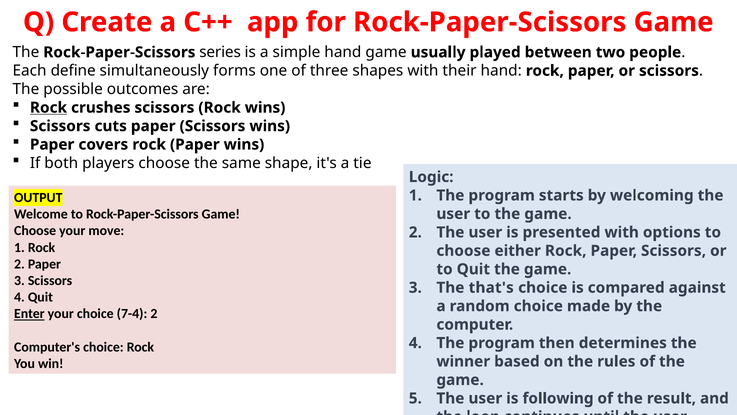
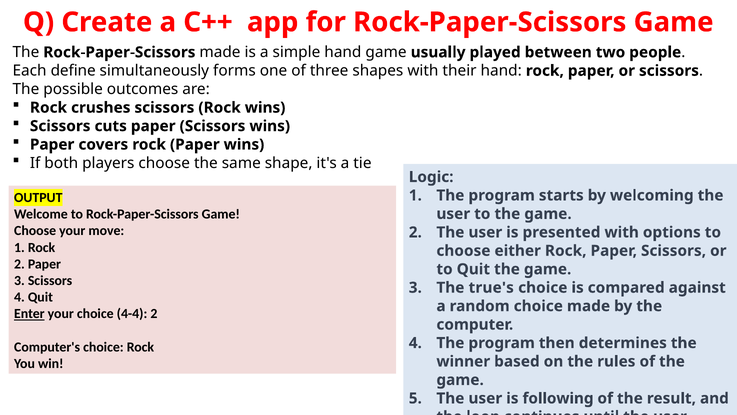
Rock-Paper-Scissors series: series -> made
Rock at (48, 108) underline: present -> none
that's: that's -> true's
7-4: 7-4 -> 4-4
